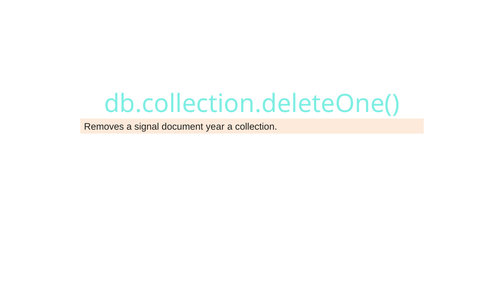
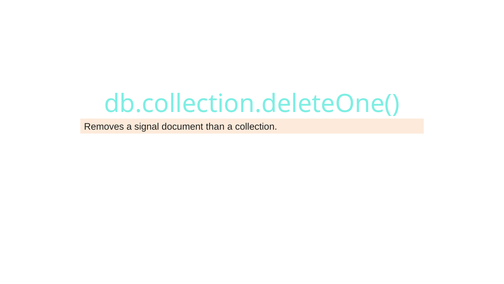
year: year -> than
